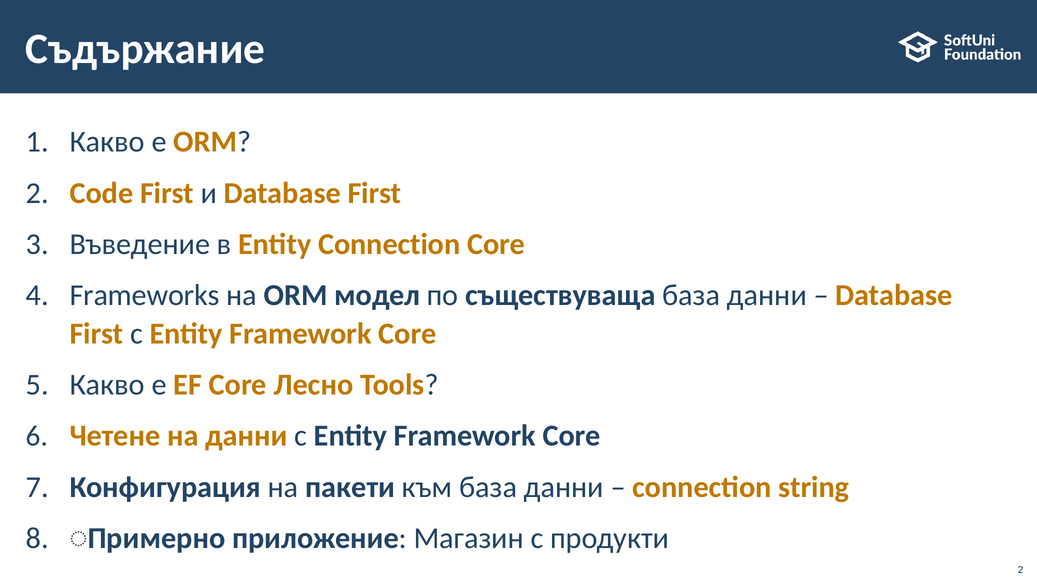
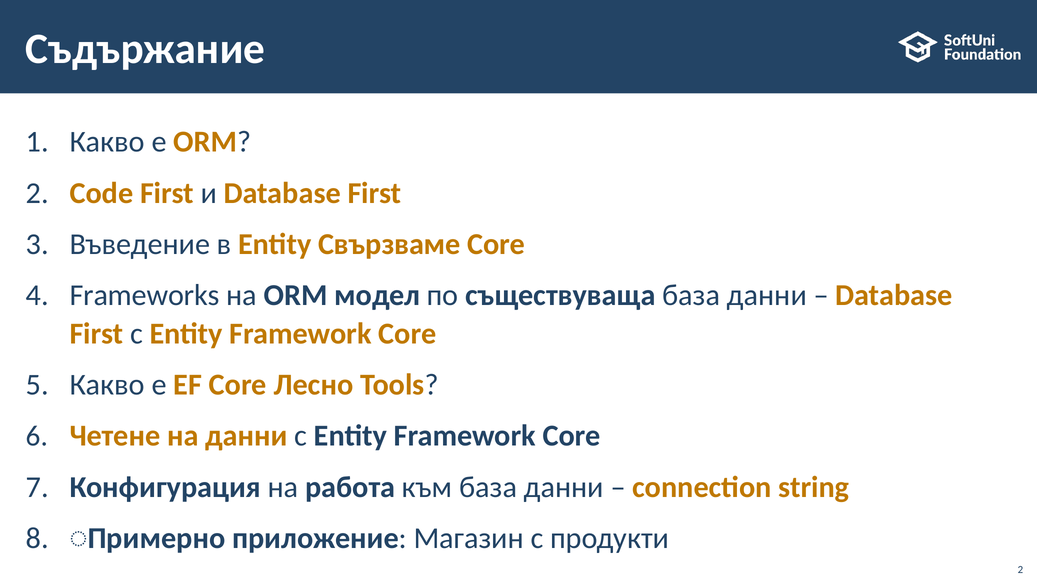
Entity Connection: Connection -> Свързваме
пакети: пакети -> работа
